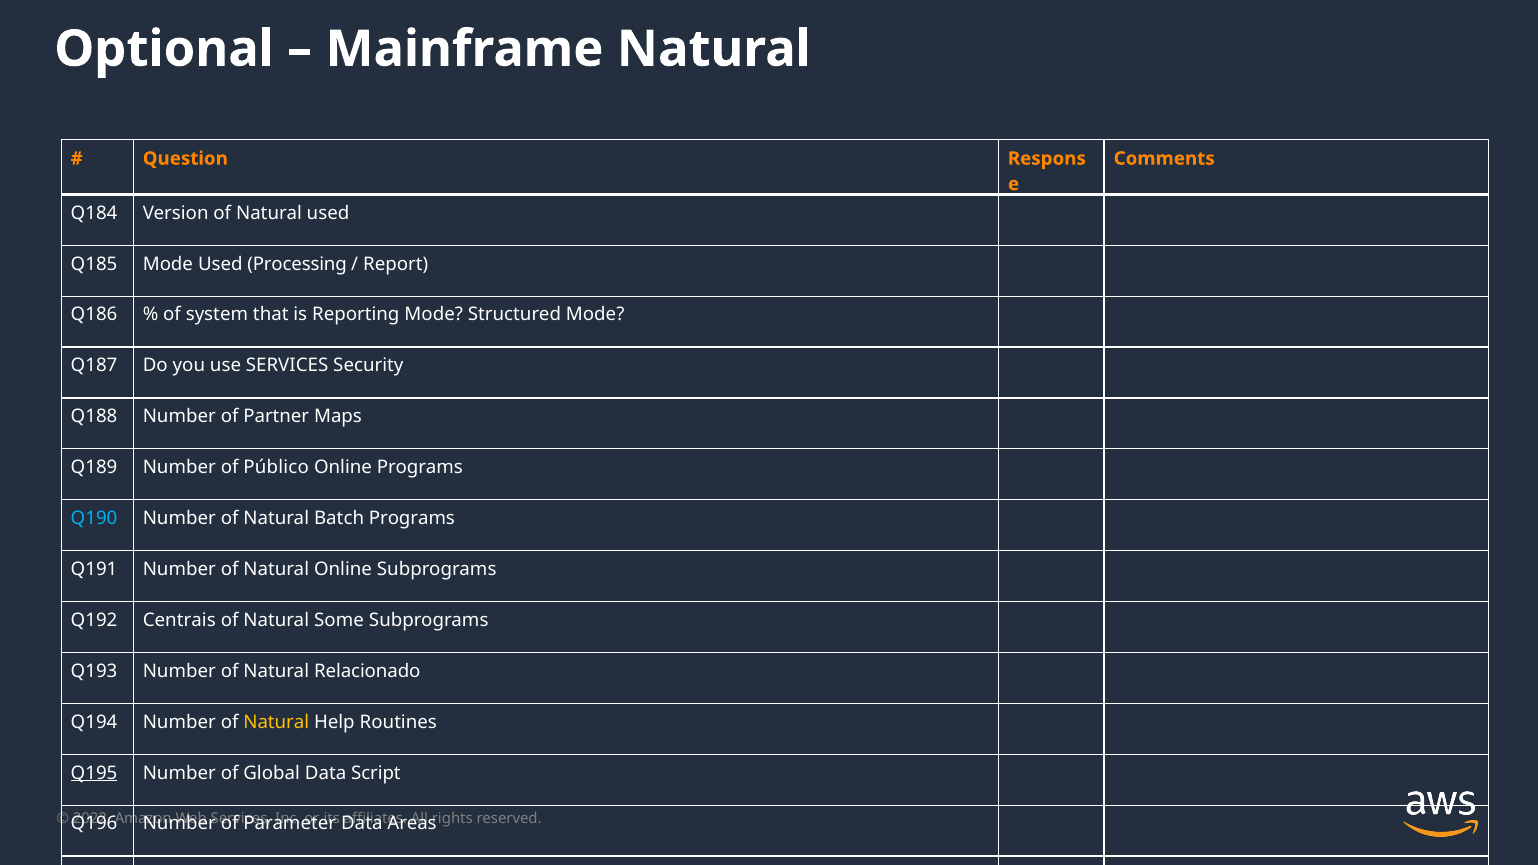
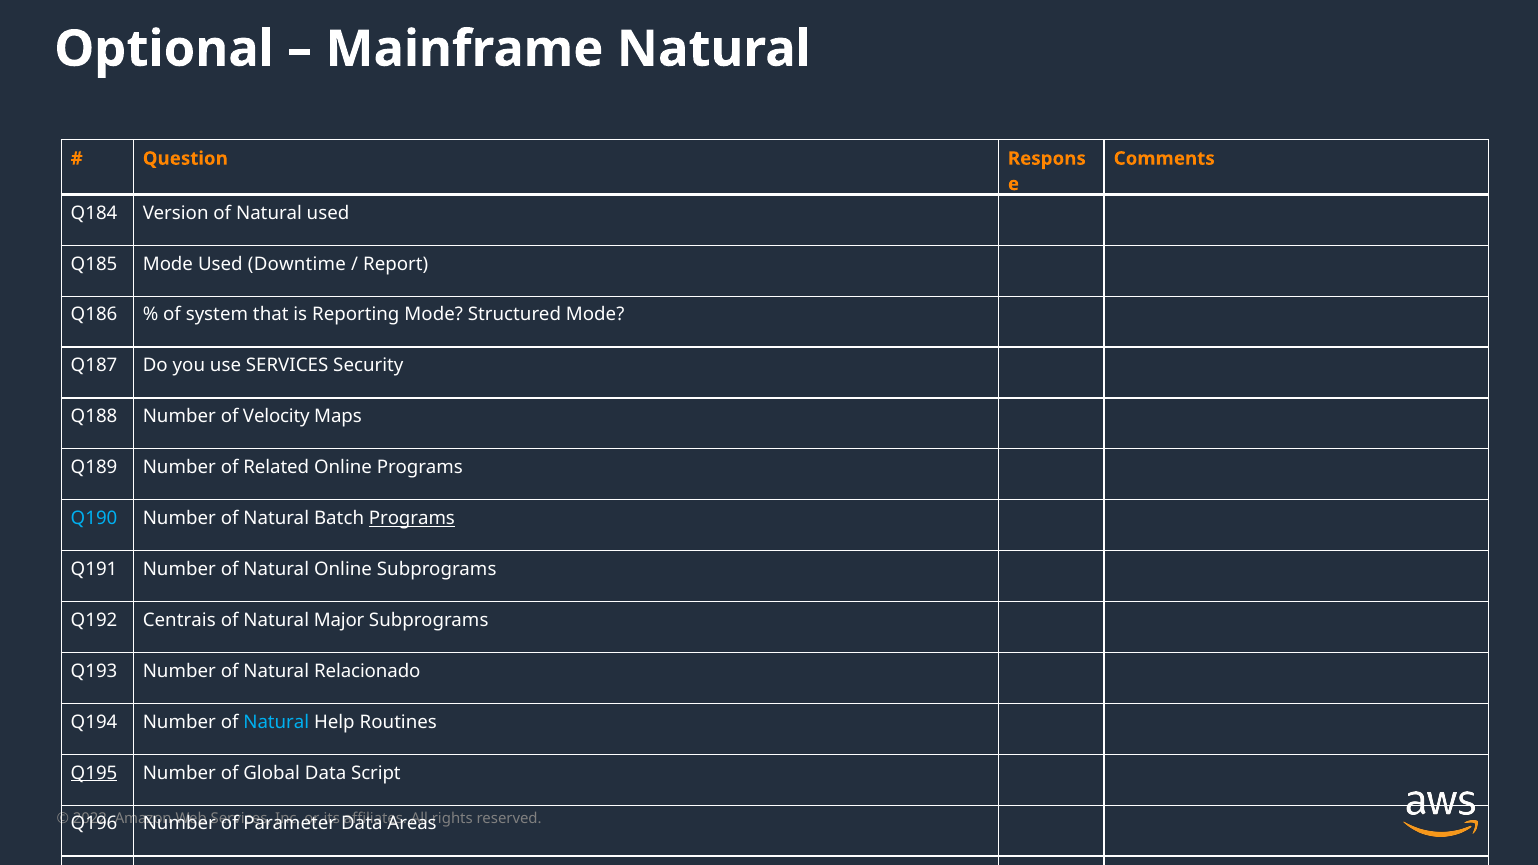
Processing: Processing -> Downtime
Partner: Partner -> Velocity
Público: Público -> Related
Programs at (412, 518) underline: none -> present
Some: Some -> Major
Natural at (276, 722) colour: yellow -> light blue
